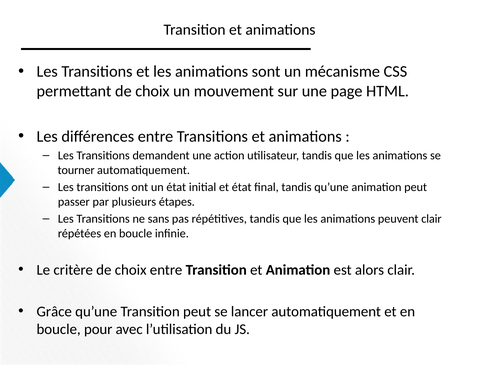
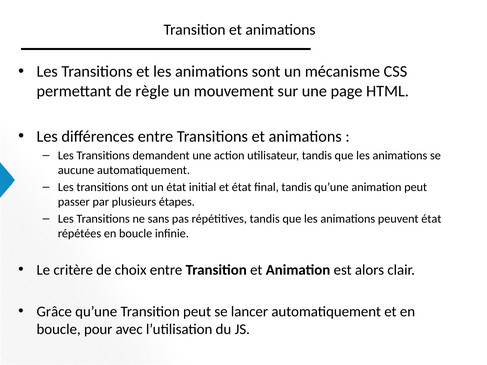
permettant de choix: choix -> règle
tourner: tourner -> aucune
peuvent clair: clair -> état
